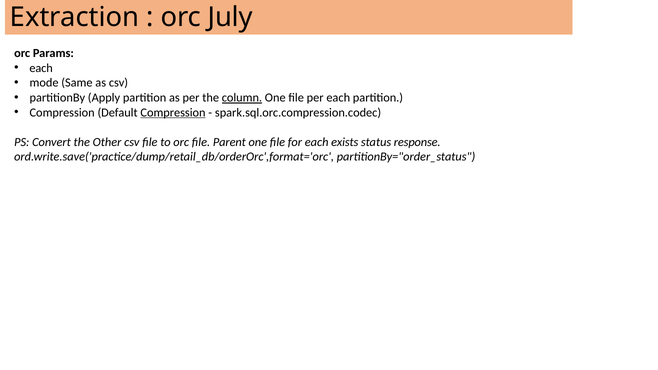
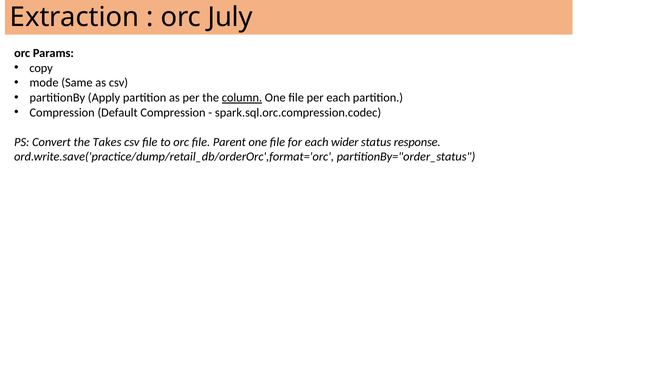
each at (41, 68): each -> copy
Compression at (173, 113) underline: present -> none
Other: Other -> Takes
exists: exists -> wider
